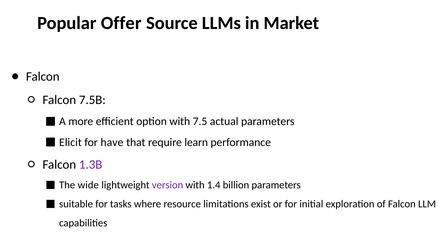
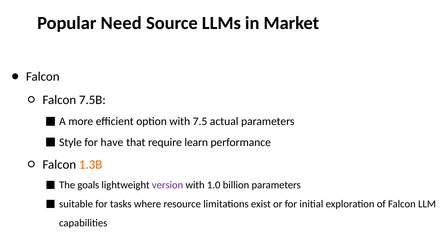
Offer: Offer -> Need
Elicit: Elicit -> Style
1.3B colour: purple -> orange
wide: wide -> goals
1.4: 1.4 -> 1.0
